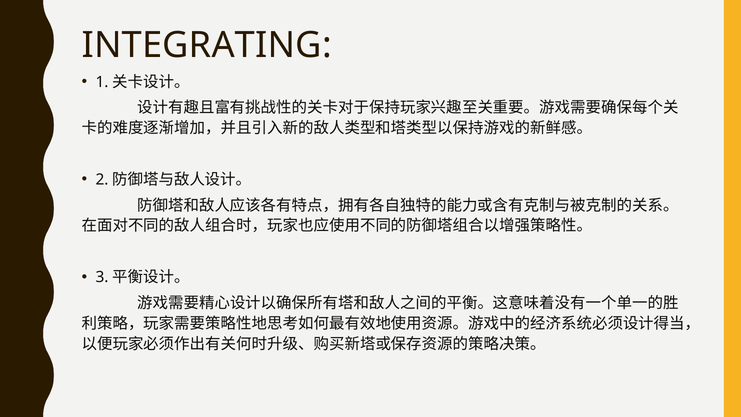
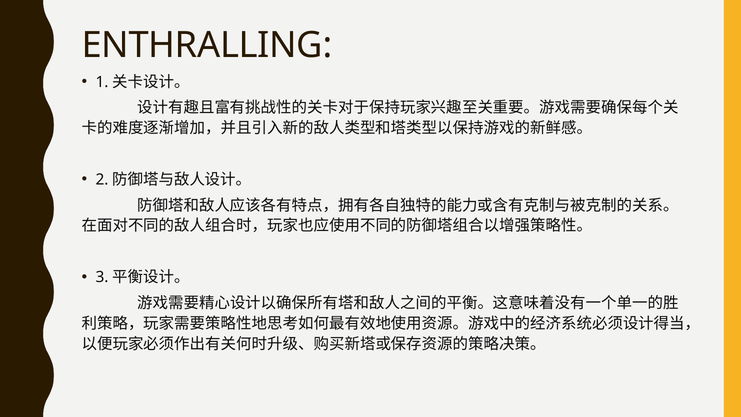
INTEGRATING: INTEGRATING -> ENTHRALLING
